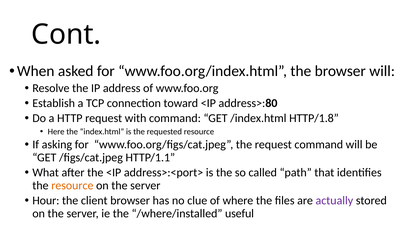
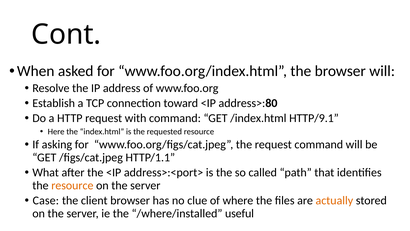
HTTP/1.8: HTTP/1.8 -> HTTP/9.1
Hour: Hour -> Case
actually colour: purple -> orange
